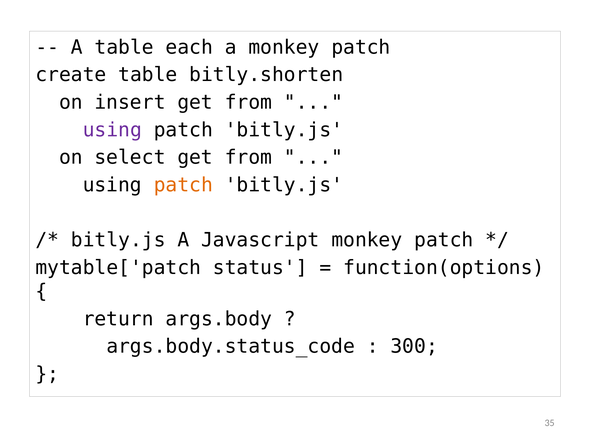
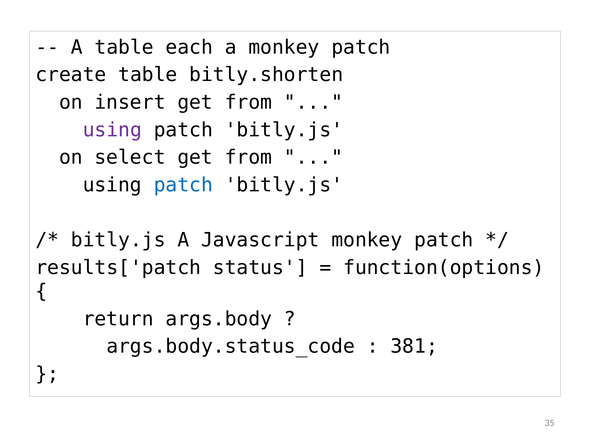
patch at (183, 185) colour: orange -> blue
mytable['patch: mytable['patch -> results['patch
300: 300 -> 381
